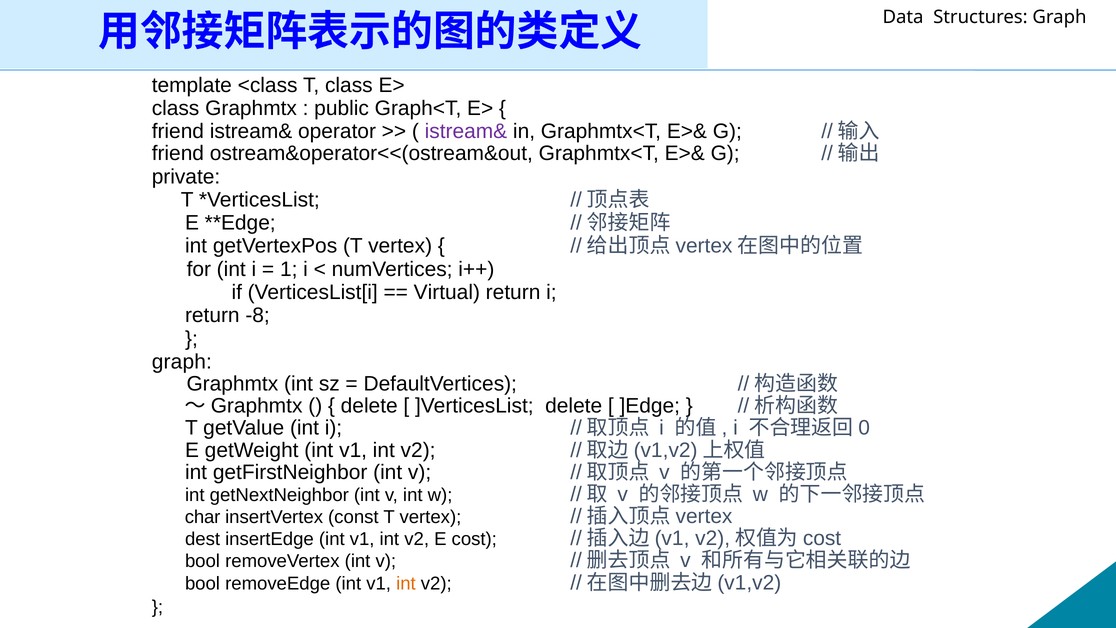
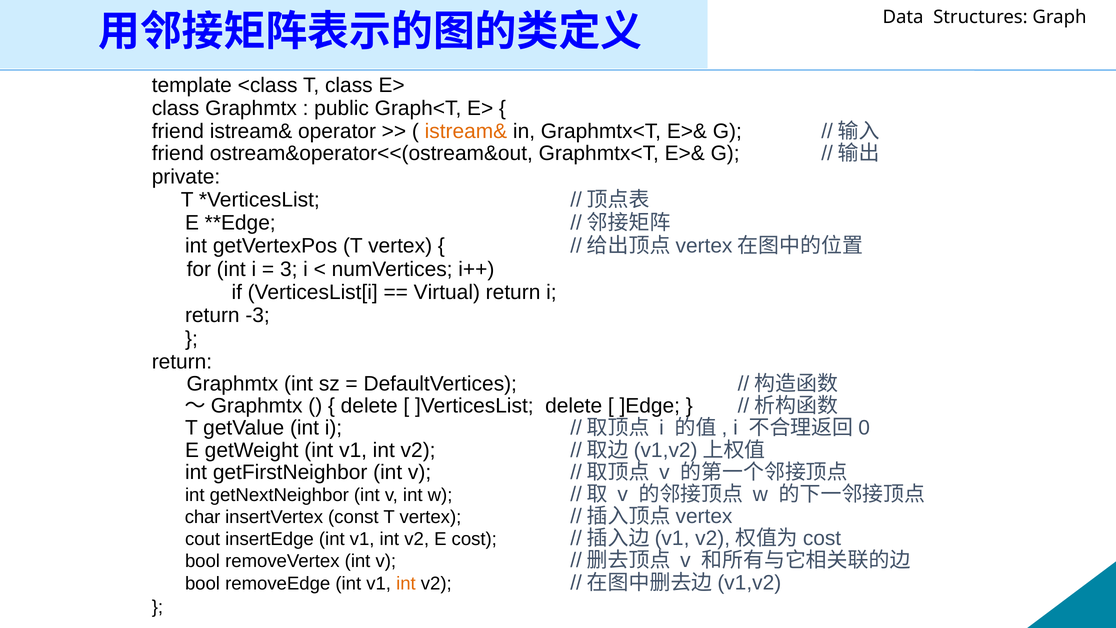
istream& at (466, 131) colour: purple -> orange
1: 1 -> 3
-8: -8 -> -3
graph at (182, 362): graph -> return
dest: dest -> cout
